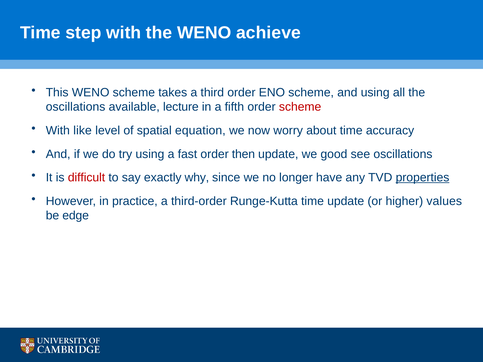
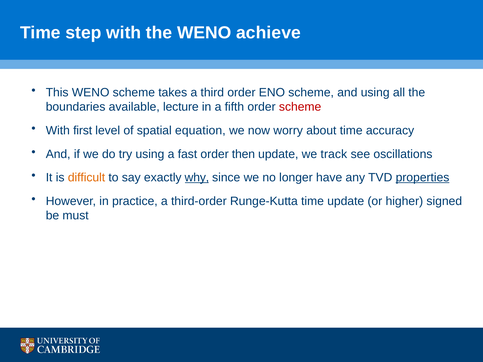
oscillations at (76, 107): oscillations -> boundaries
like: like -> first
good: good -> track
difficult colour: red -> orange
why underline: none -> present
values: values -> signed
edge: edge -> must
